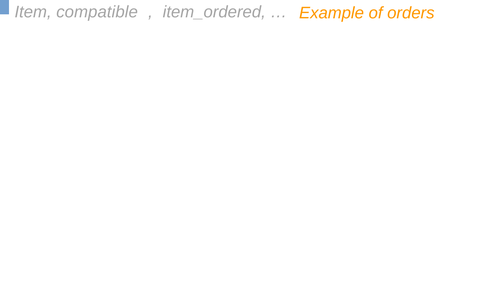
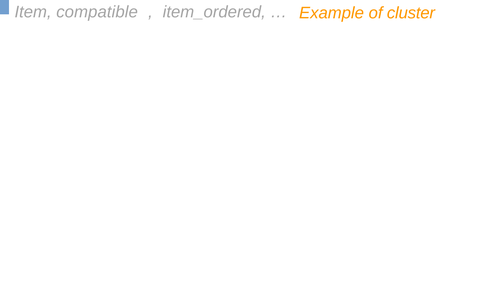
orders: orders -> cluster
